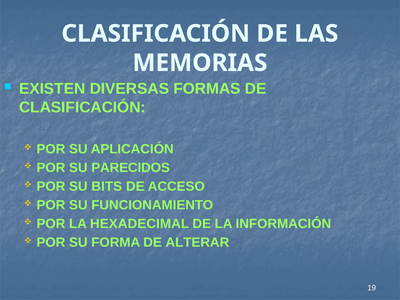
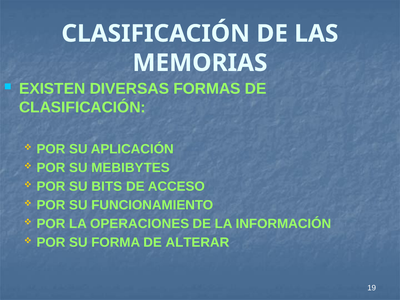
PARECIDOS: PARECIDOS -> MEBIBYTES
HEXADECIMAL: HEXADECIMAL -> OPERACIONES
